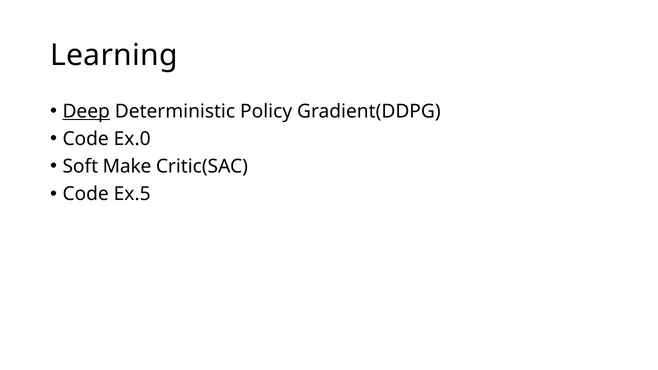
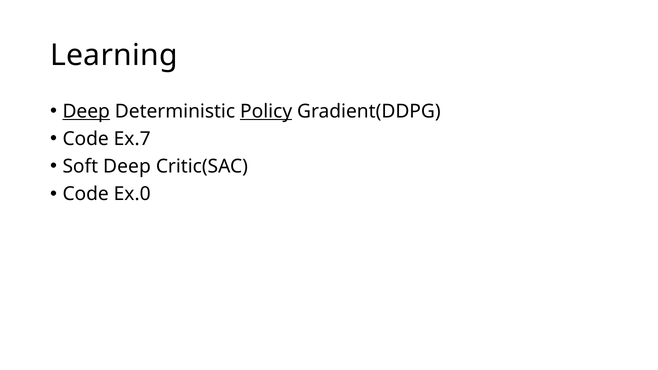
Policy underline: none -> present
Ex.0: Ex.0 -> Ex.7
Soft Make: Make -> Deep
Ex.5: Ex.5 -> Ex.0
